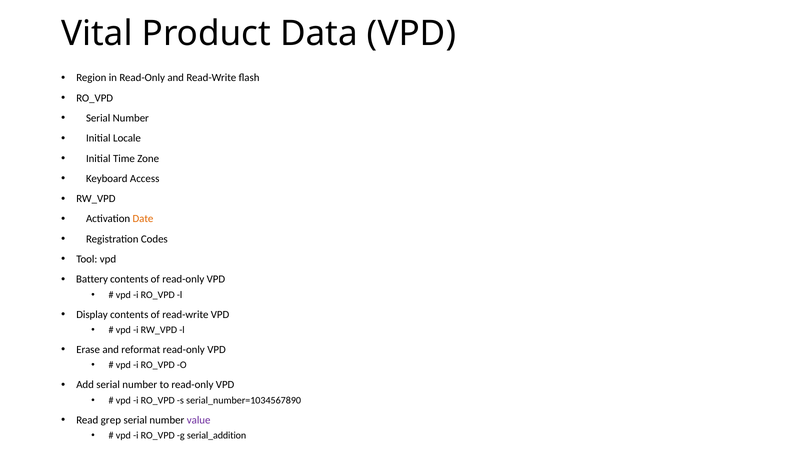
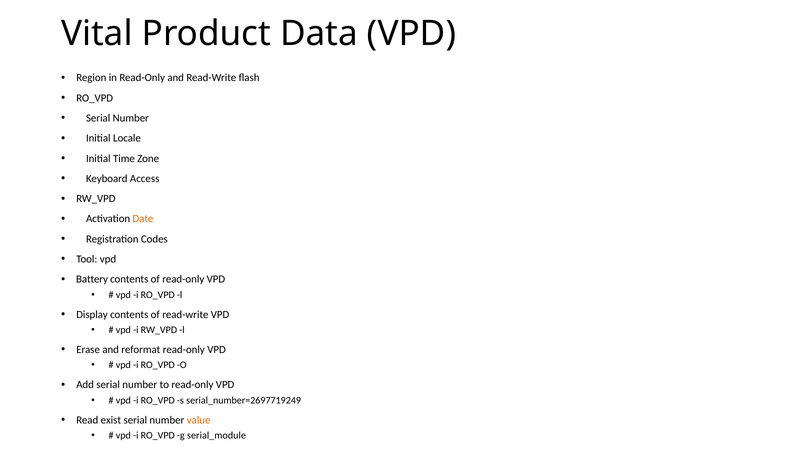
serial_number=1034567890: serial_number=1034567890 -> serial_number=2697719249
grep: grep -> exist
value colour: purple -> orange
serial_addition: serial_addition -> serial_module
